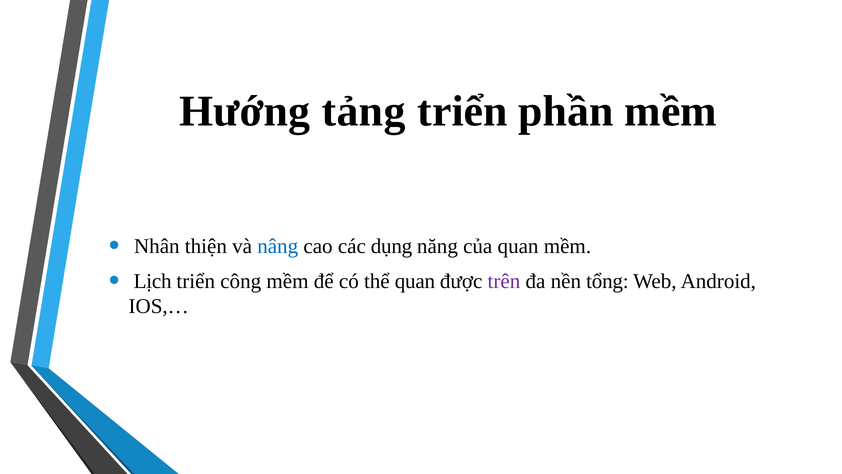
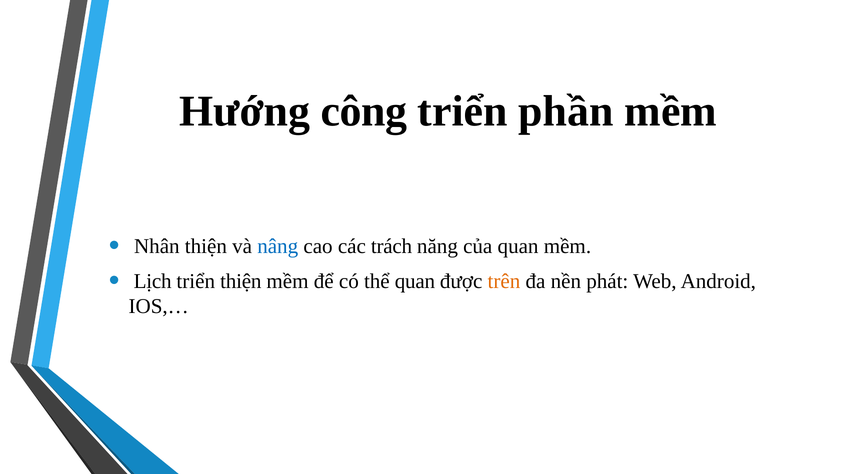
tảng: tảng -> công
dụng: dụng -> trách
triển công: công -> thiện
trên colour: purple -> orange
tổng: tổng -> phát
